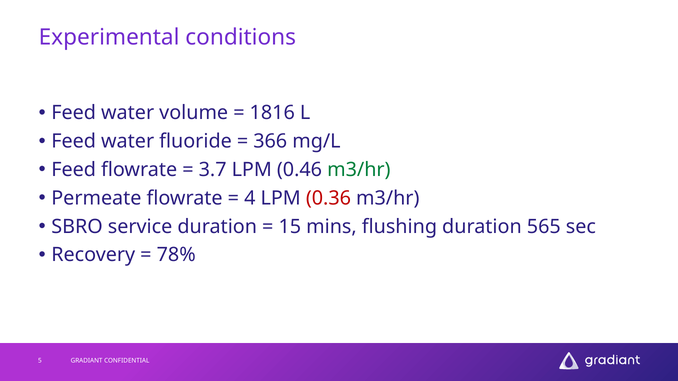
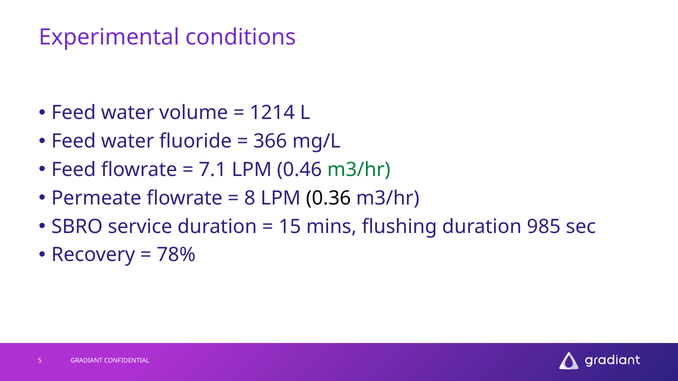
1816: 1816 -> 1214
3.7: 3.7 -> 7.1
4: 4 -> 8
0.36 colour: red -> black
565: 565 -> 985
